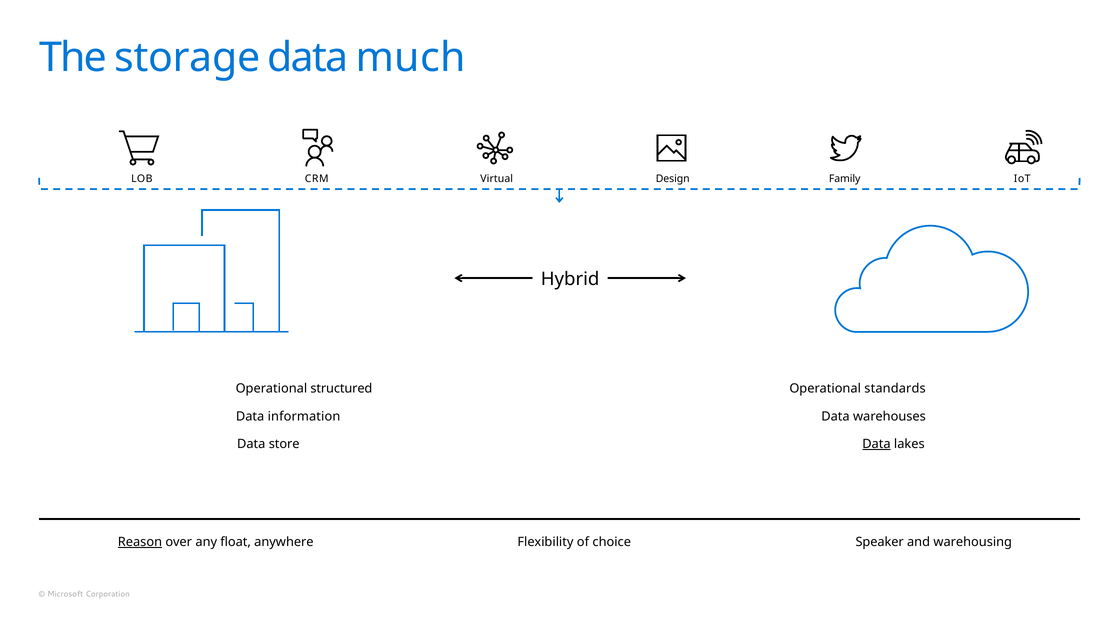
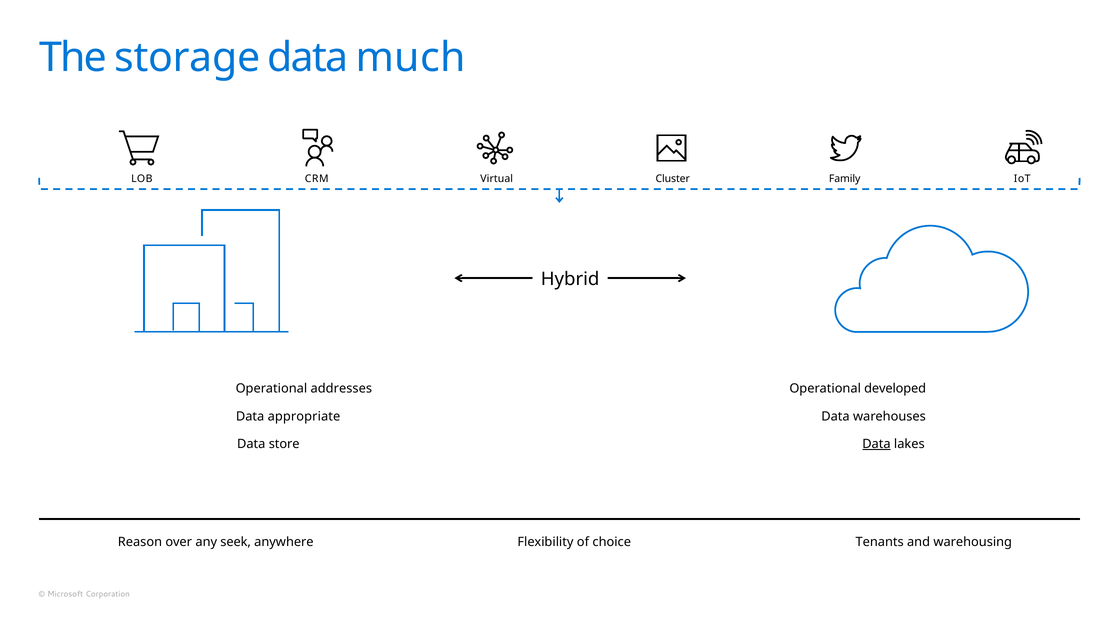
Design: Design -> Cluster
structured: structured -> addresses
standards: standards -> developed
information: information -> appropriate
Reason underline: present -> none
float: float -> seek
Speaker: Speaker -> Tenants
